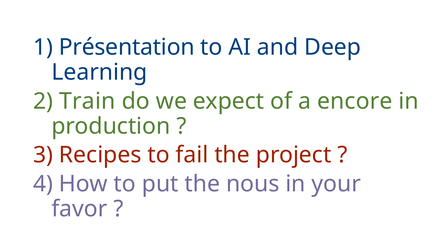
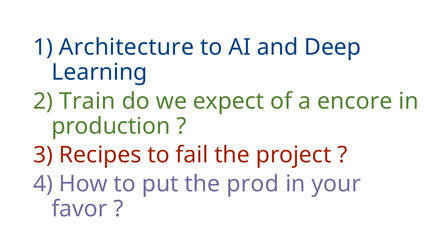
Présentation: Présentation -> Architecture
nous: nous -> prod
